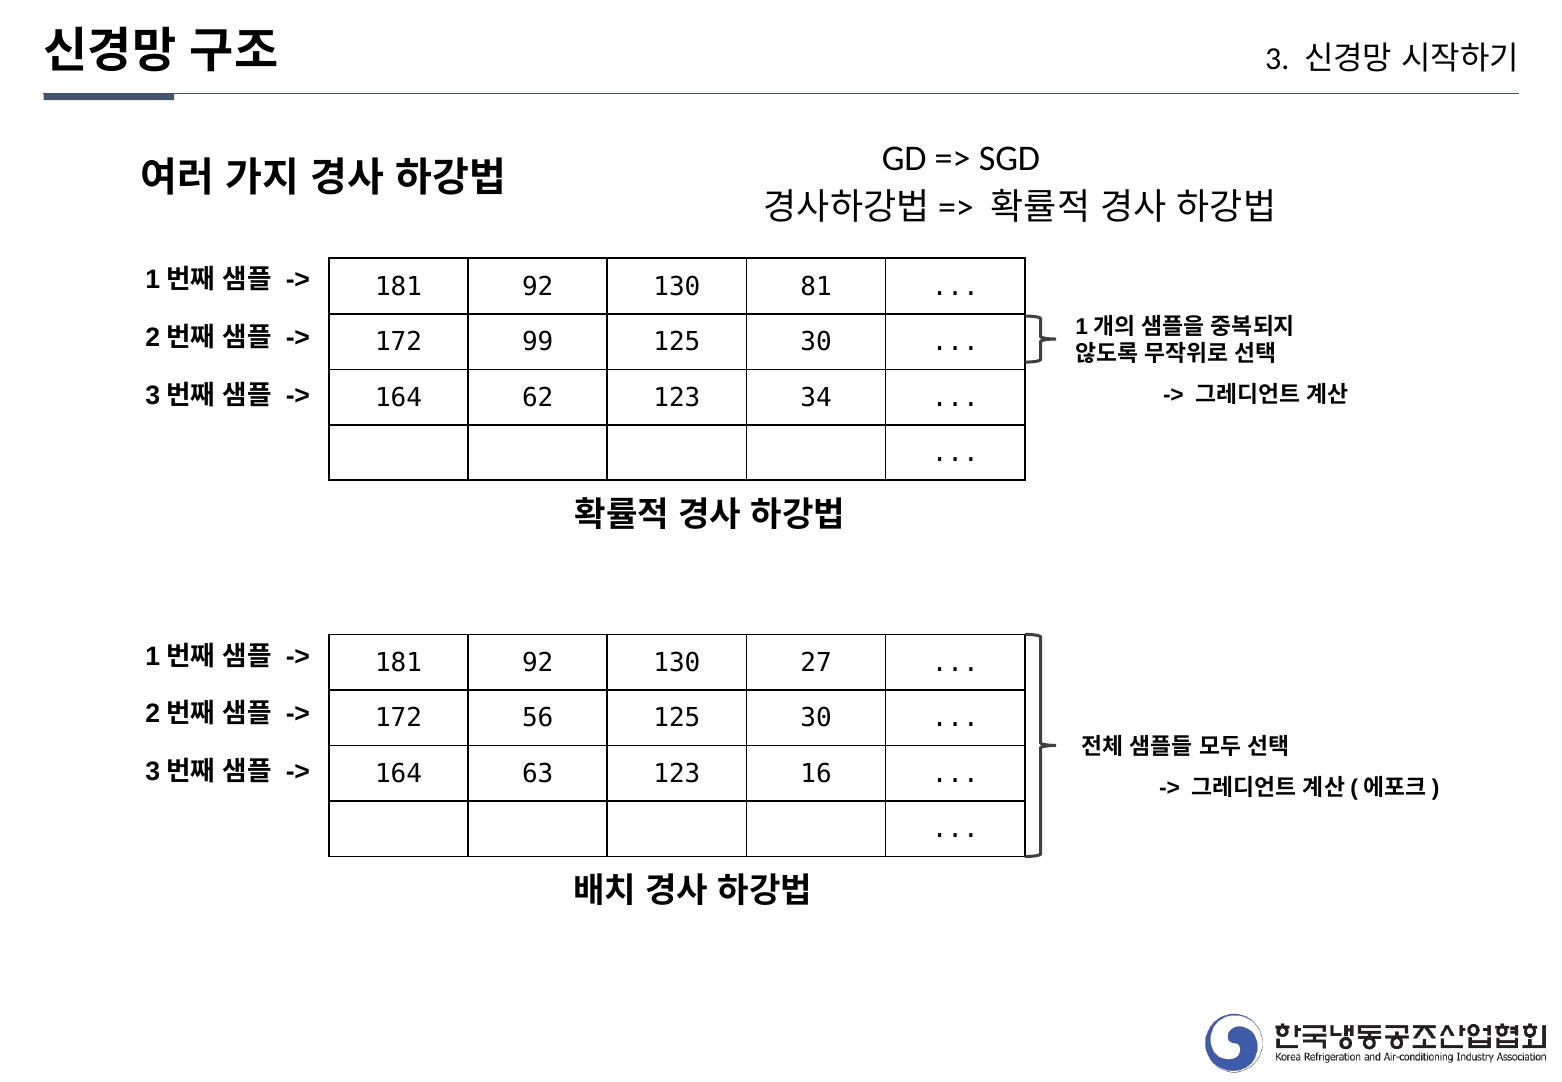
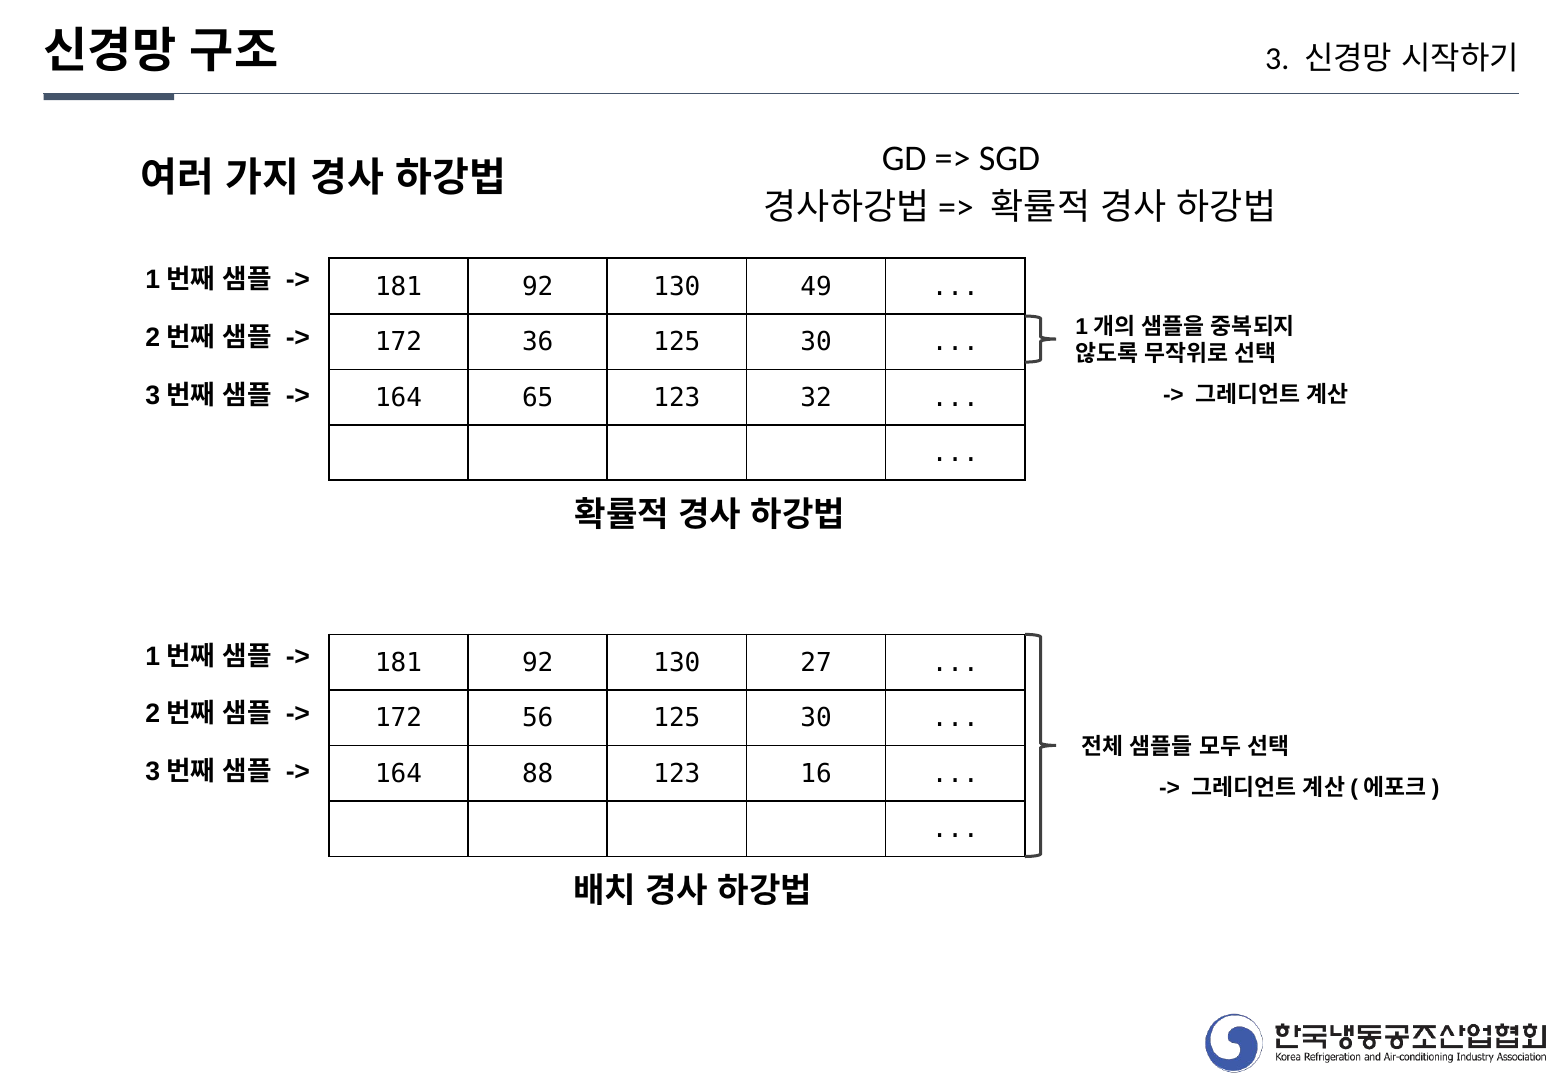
81: 81 -> 49
99: 99 -> 36
62: 62 -> 65
34: 34 -> 32
63: 63 -> 88
